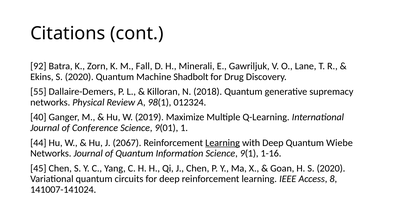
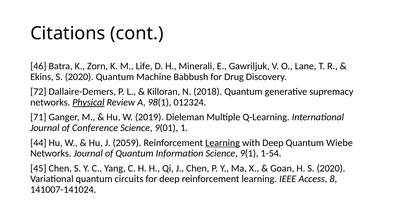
92: 92 -> 46
Fall: Fall -> Life
Shadbolt: Shadbolt -> Babbush
55: 55 -> 72
Physical underline: none -> present
40: 40 -> 71
Maximize: Maximize -> Dieleman
2067: 2067 -> 2059
1-16: 1-16 -> 1-54
